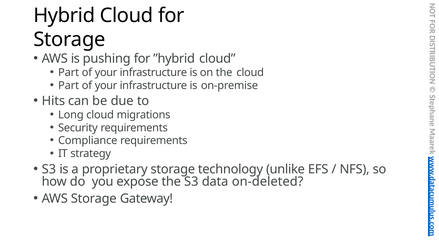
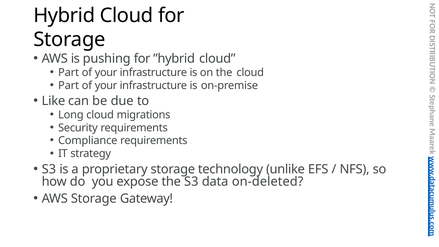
Hits: Hits -> Like
